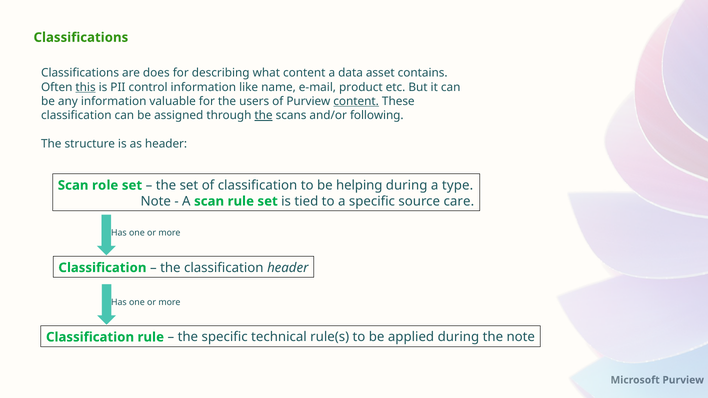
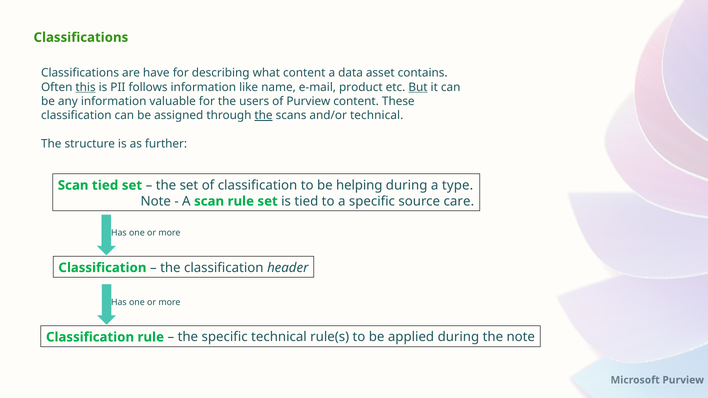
does: does -> have
control: control -> follows
But underline: none -> present
content at (356, 101) underline: present -> none
and/or following: following -> technical
as header: header -> further
Scan role: role -> tied
